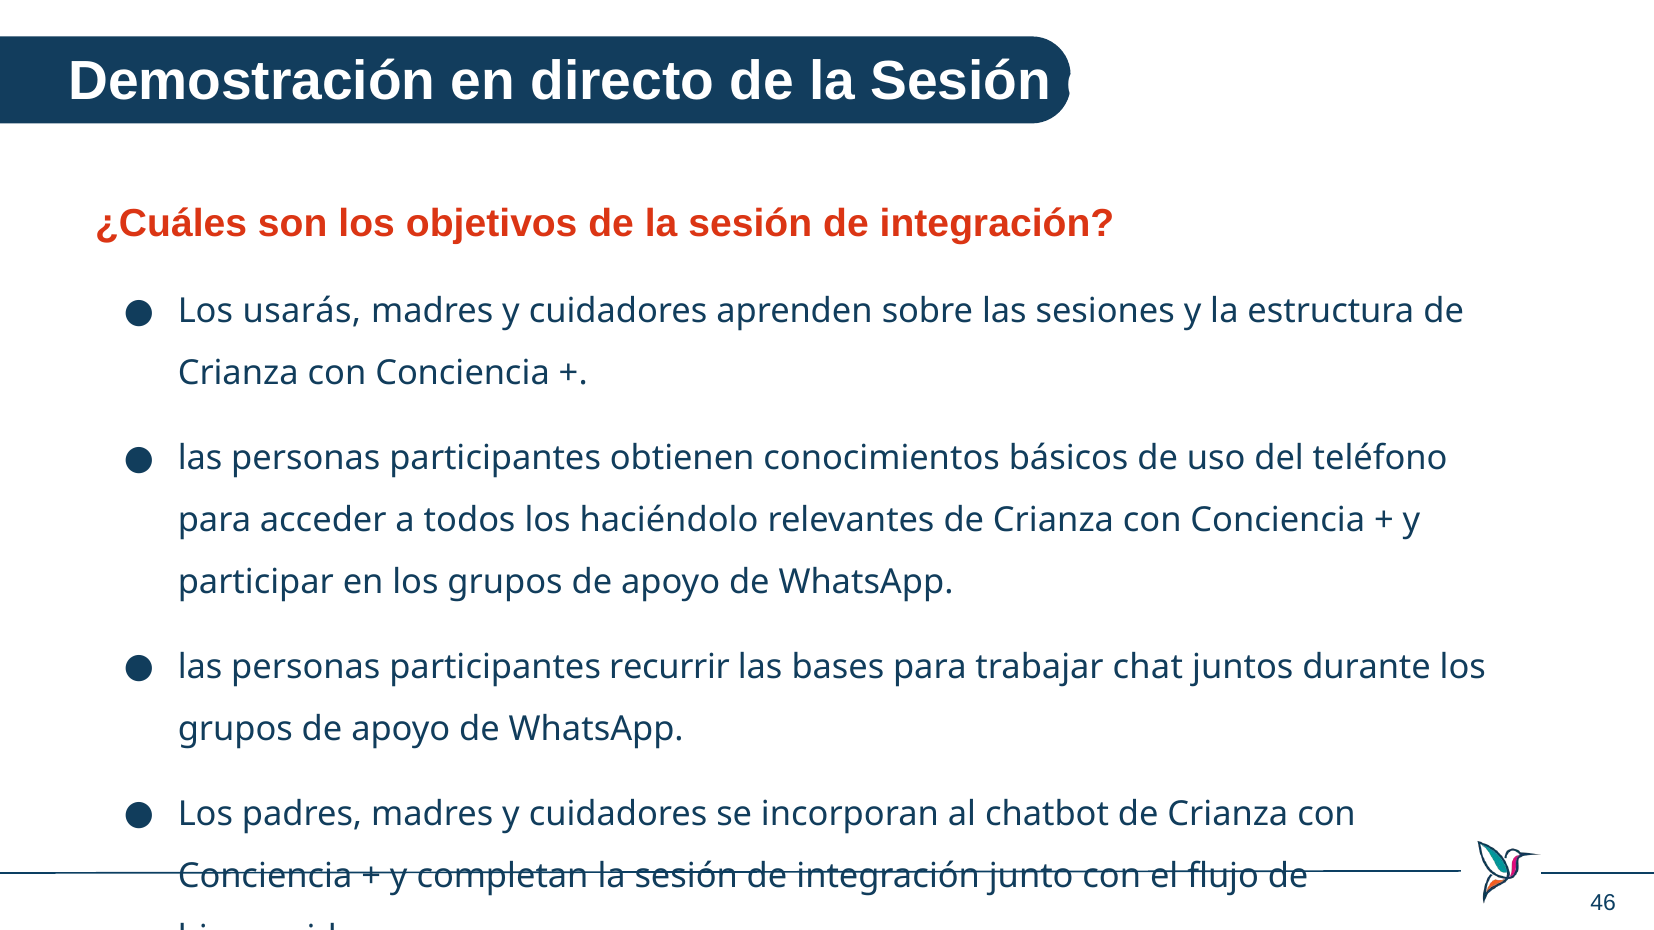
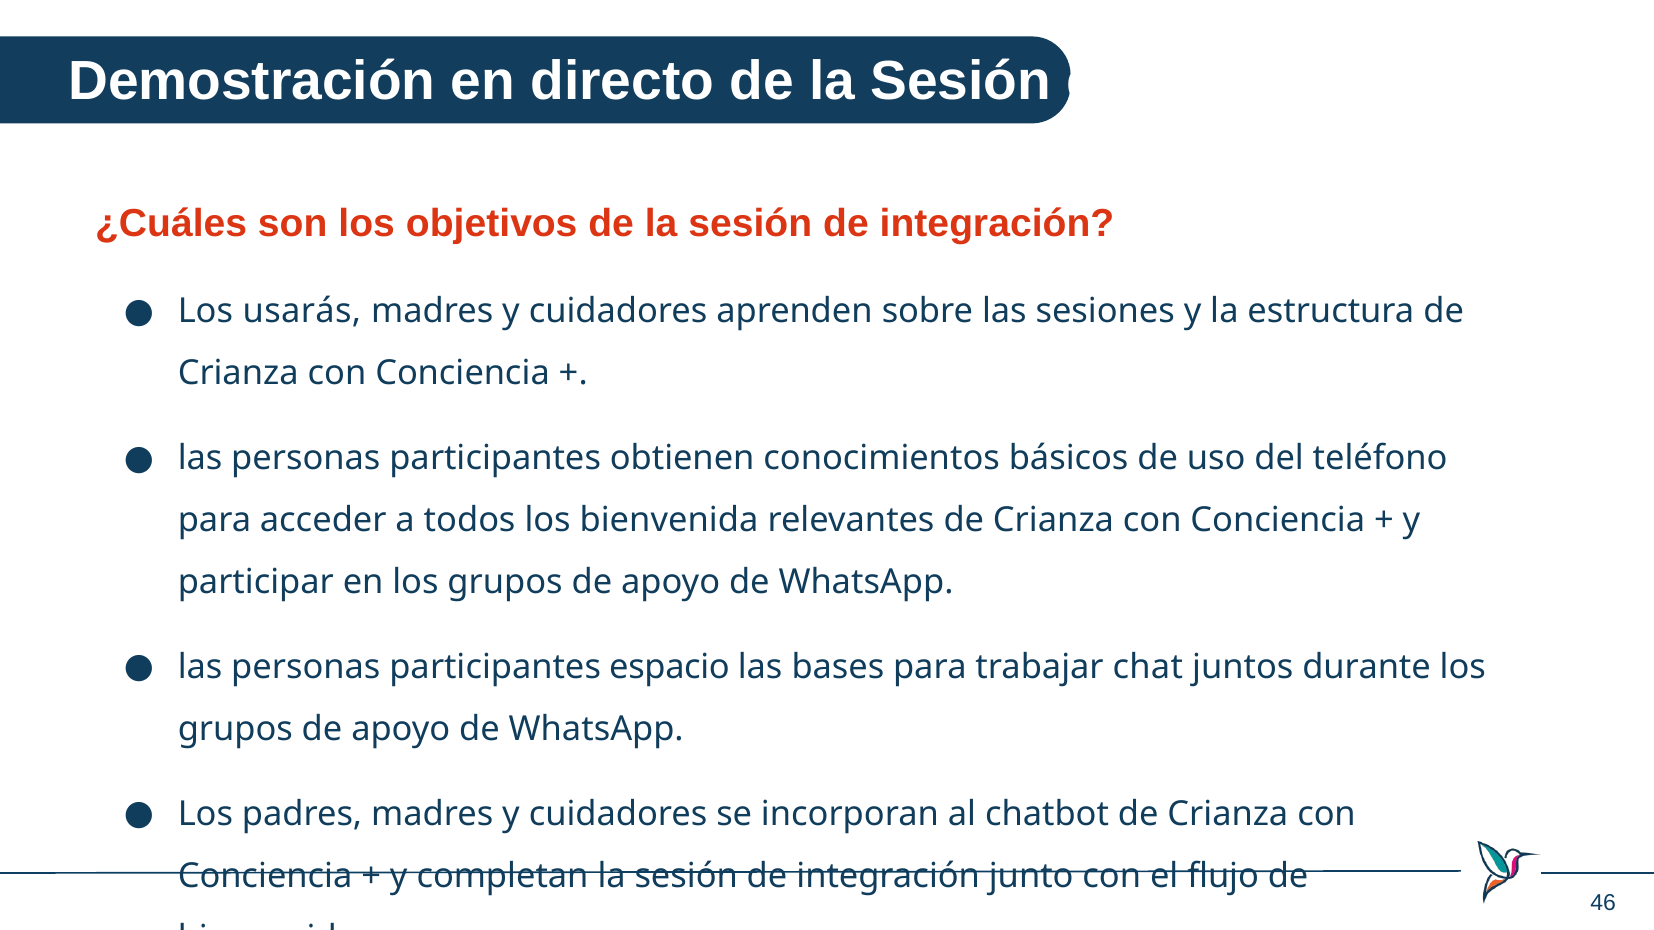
los haciéndolo: haciéndolo -> bienvenida
recurrir: recurrir -> espacio
